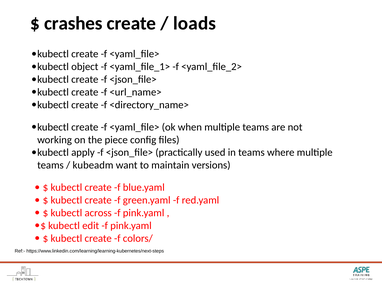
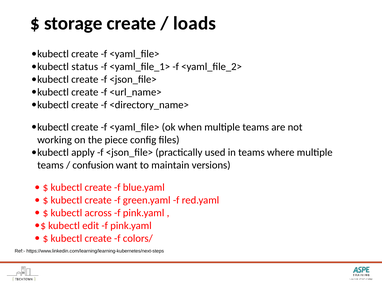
crashes: crashes -> storage
object: object -> status
kubeadm: kubeadm -> confusion
